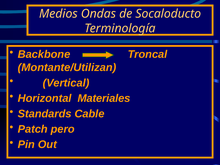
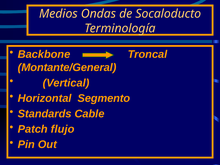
Montante/Utilizan: Montante/Utilizan -> Montante/General
Materiales: Materiales -> Segmento
pero: pero -> flujo
